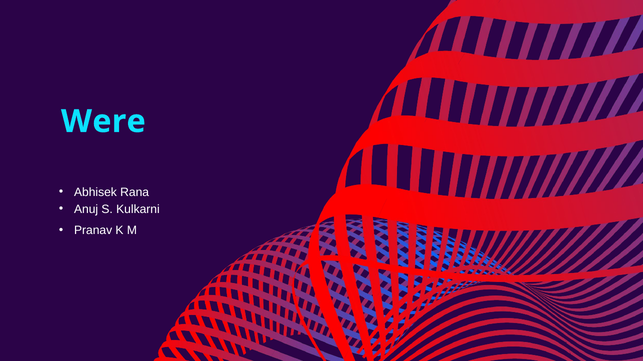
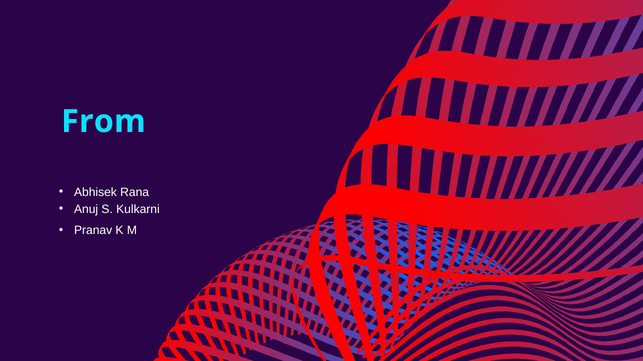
Were: Were -> From
